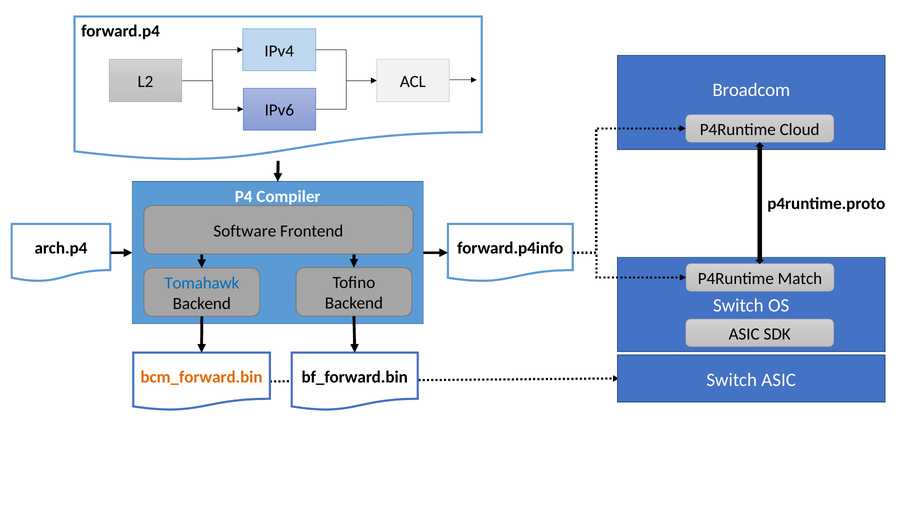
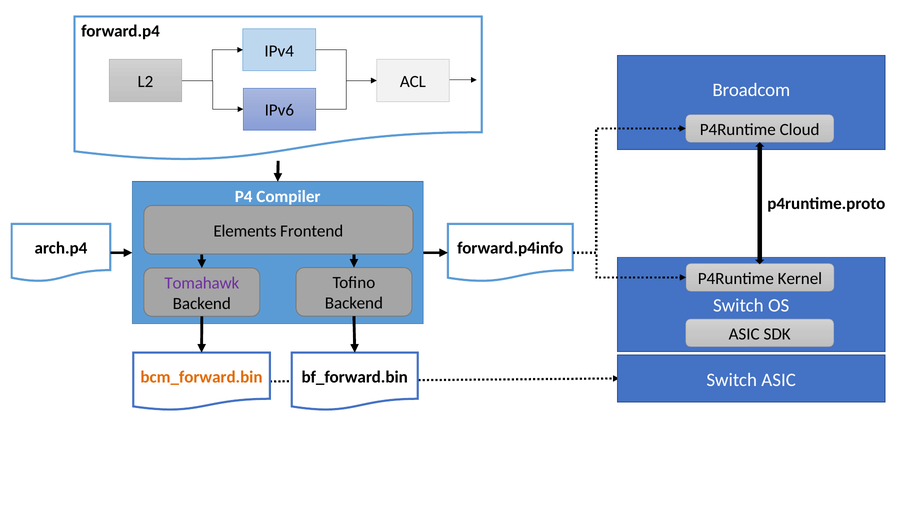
Software: Software -> Elements
Match: Match -> Kernel
Tomahawk colour: blue -> purple
